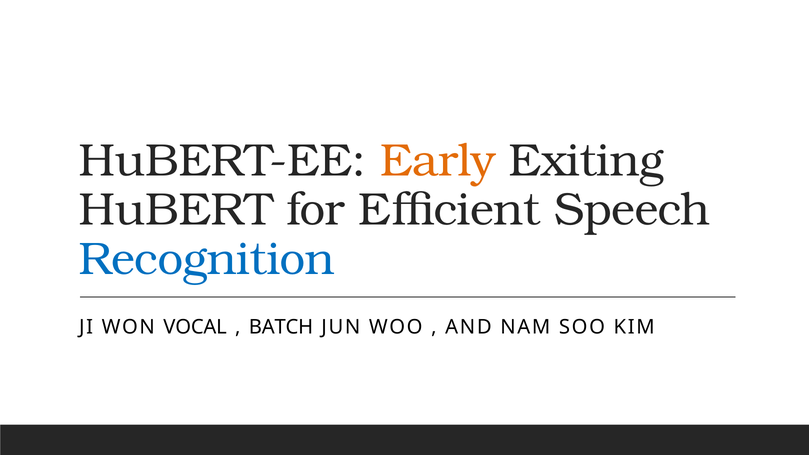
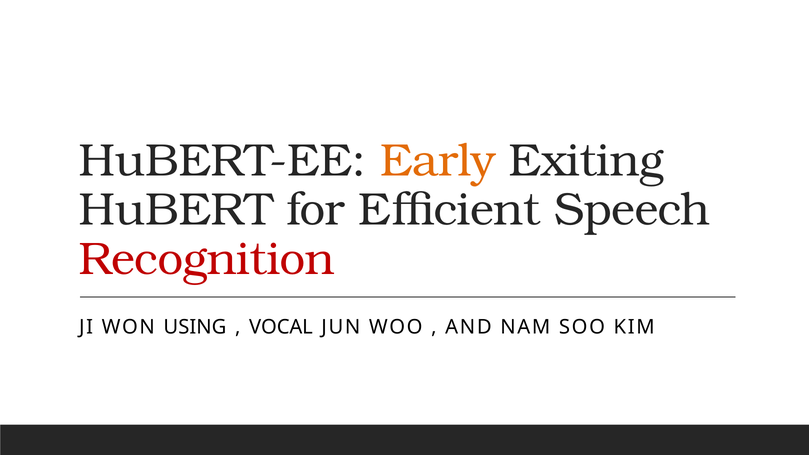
Recognition colour: blue -> red
VOCAL: VOCAL -> USING
BATCH: BATCH -> VOCAL
